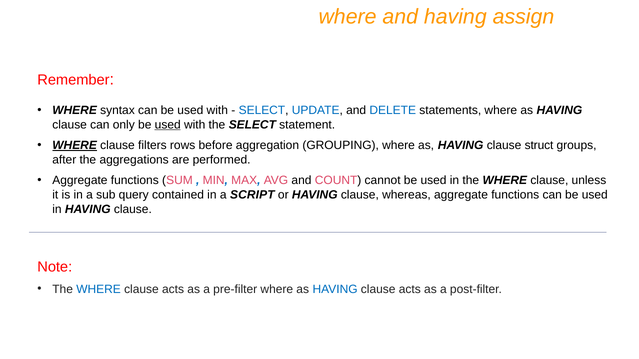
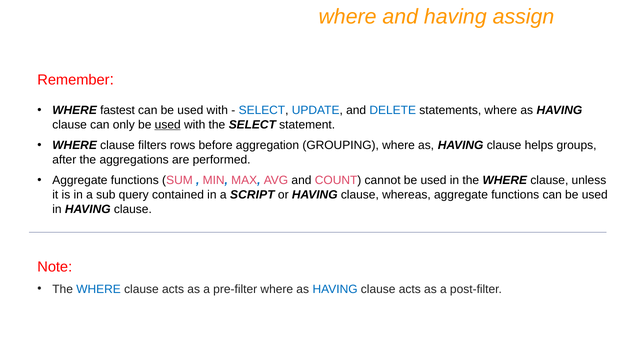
syntax: syntax -> fastest
WHERE at (75, 146) underline: present -> none
struct: struct -> helps
